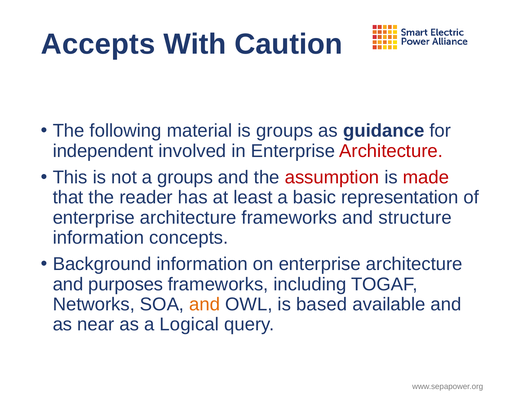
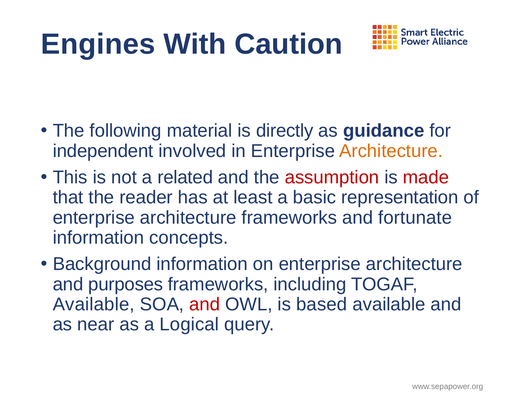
Accepts: Accepts -> Engines
is groups: groups -> directly
Architecture at (391, 151) colour: red -> orange
a groups: groups -> related
structure: structure -> fortunate
Networks at (94, 304): Networks -> Available
and at (205, 304) colour: orange -> red
